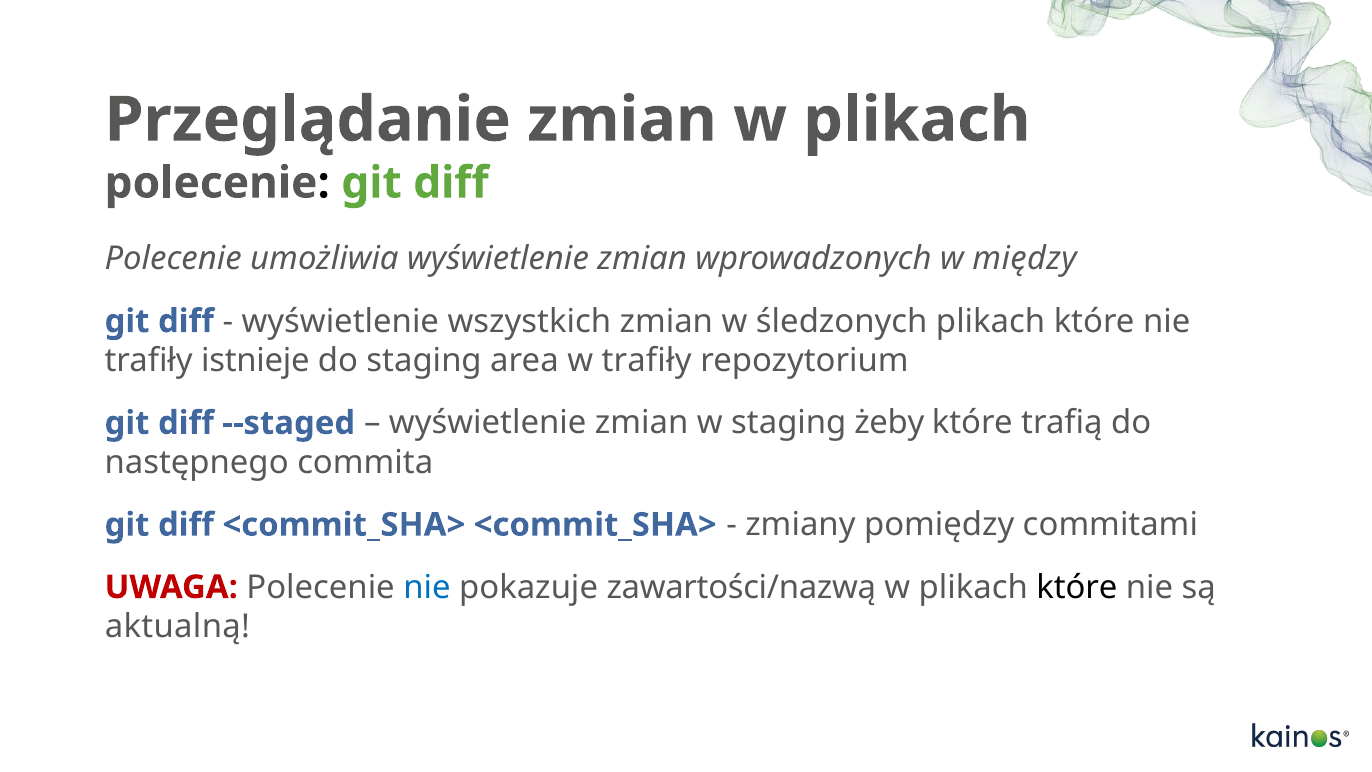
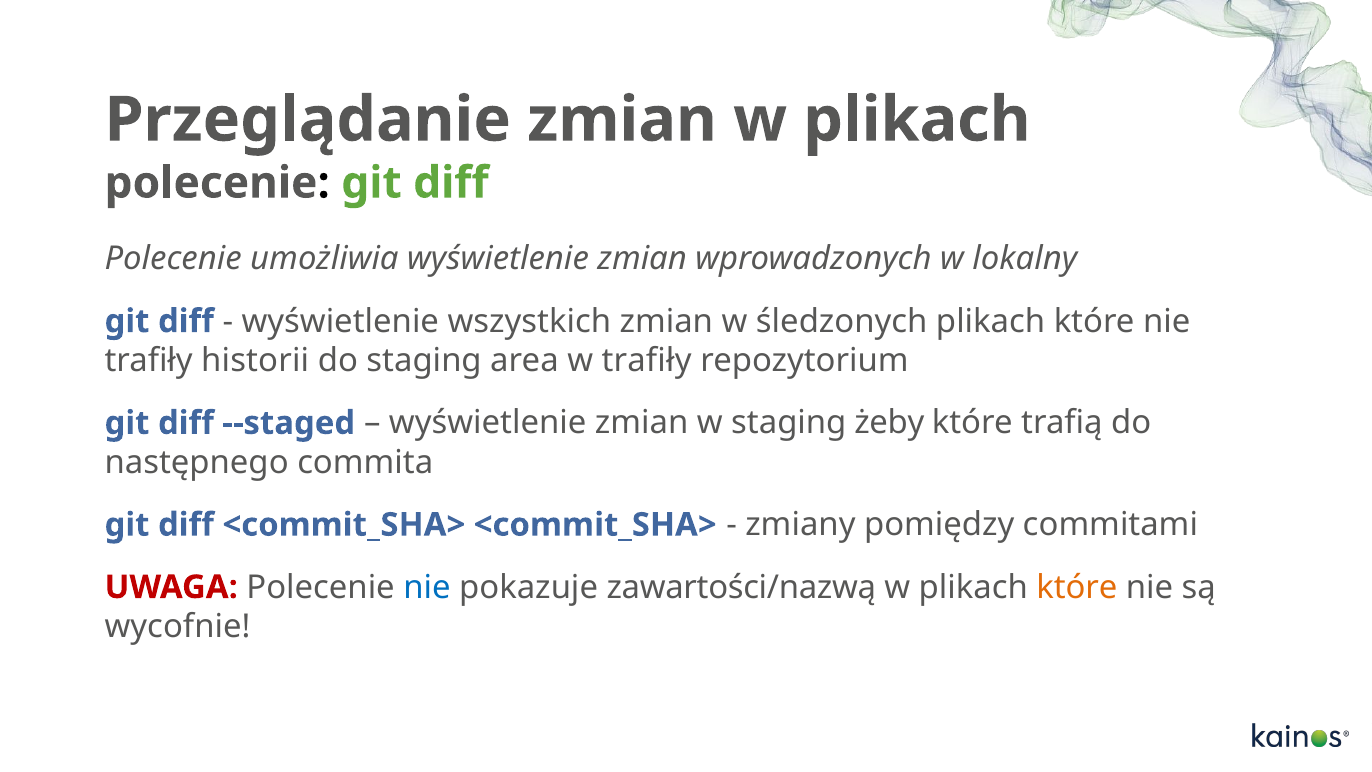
między: między -> lokalny
istnieje: istnieje -> historii
które at (1077, 587) colour: black -> orange
aktualną: aktualną -> wycofnie
